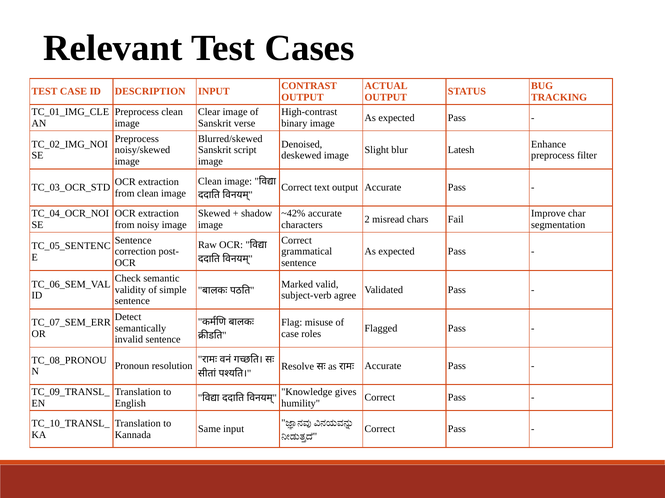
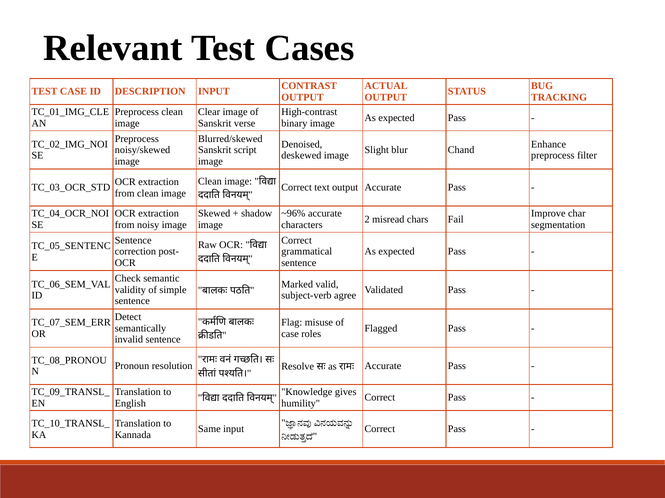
Latesh: Latesh -> Chand
~42%: ~42% -> ~96%
